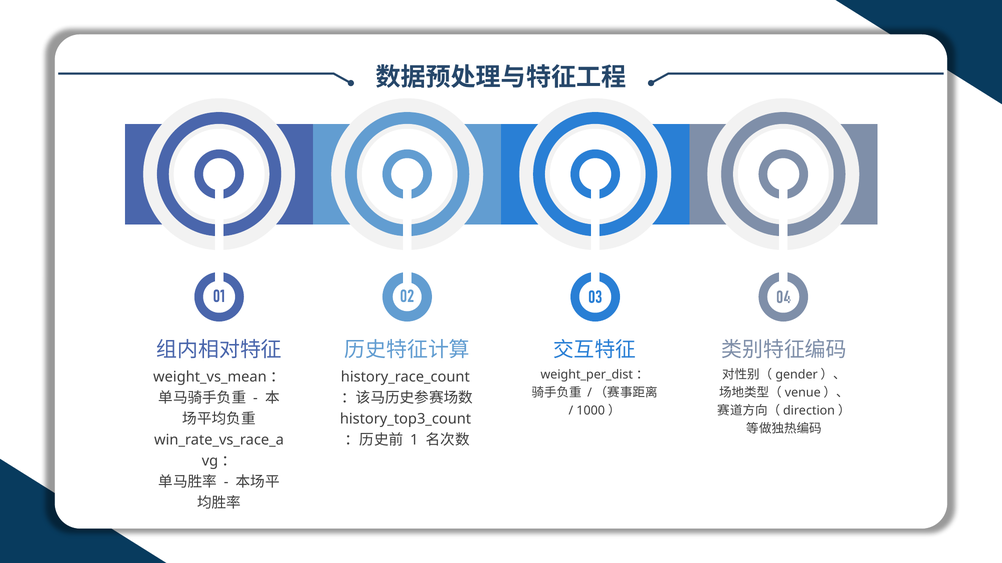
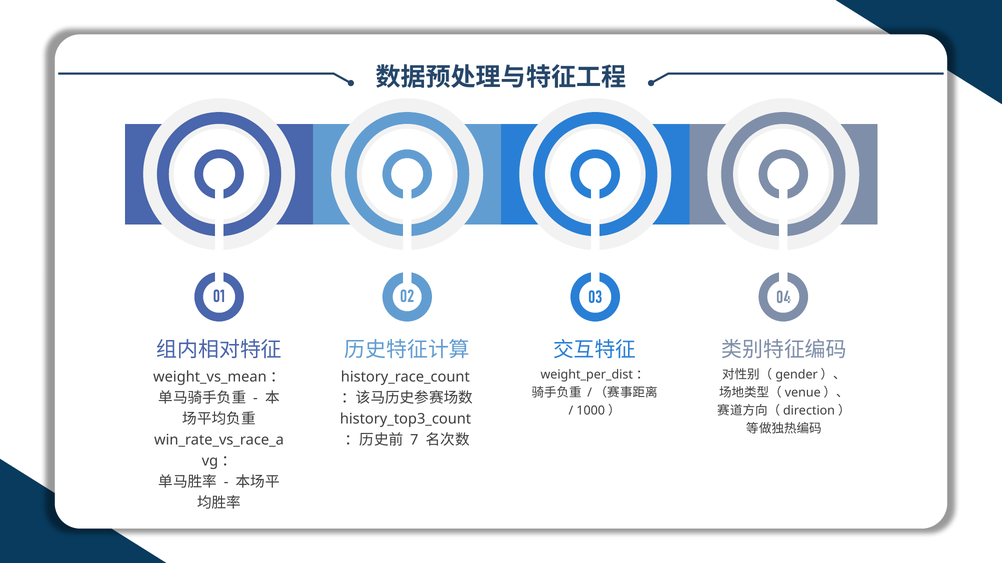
1: 1 -> 7
